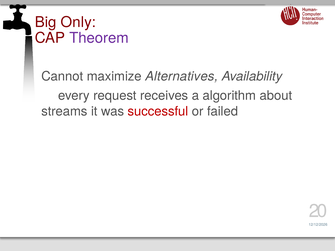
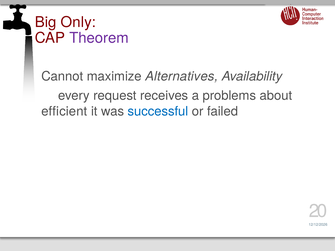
algorithm: algorithm -> problems
streams: streams -> efficient
successful colour: red -> blue
